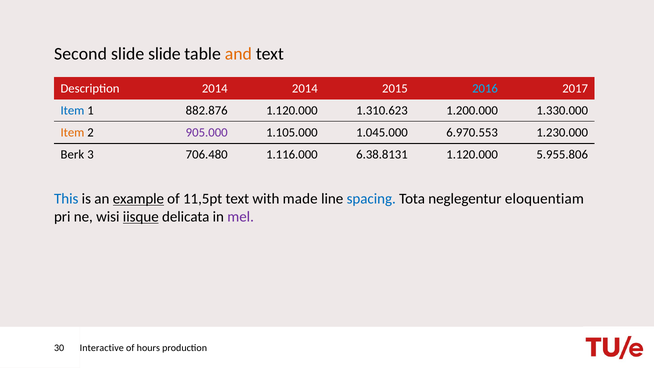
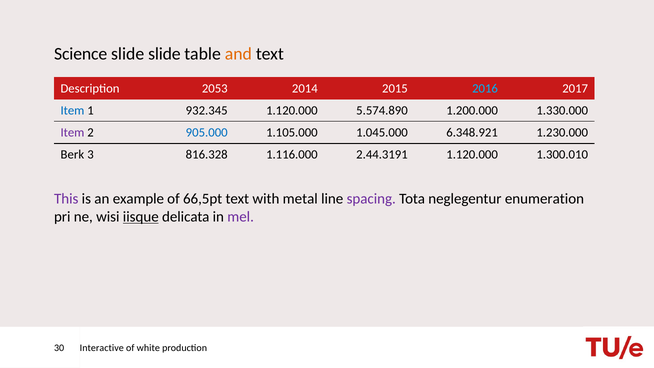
Second: Second -> Science
Description 2014: 2014 -> 2053
882.876: 882.876 -> 932.345
1.310.623: 1.310.623 -> 5.574.890
Item at (72, 132) colour: orange -> purple
905.000 colour: purple -> blue
6.970.553: 6.970.553 -> 6.348.921
706.480: 706.480 -> 816.328
6.38.8131: 6.38.8131 -> 2.44.3191
5.955.806: 5.955.806 -> 1.300.010
This colour: blue -> purple
example underline: present -> none
11,5pt: 11,5pt -> 66,5pt
made: made -> metal
spacing colour: blue -> purple
eloquentiam: eloquentiam -> enumeration
hours: hours -> white
